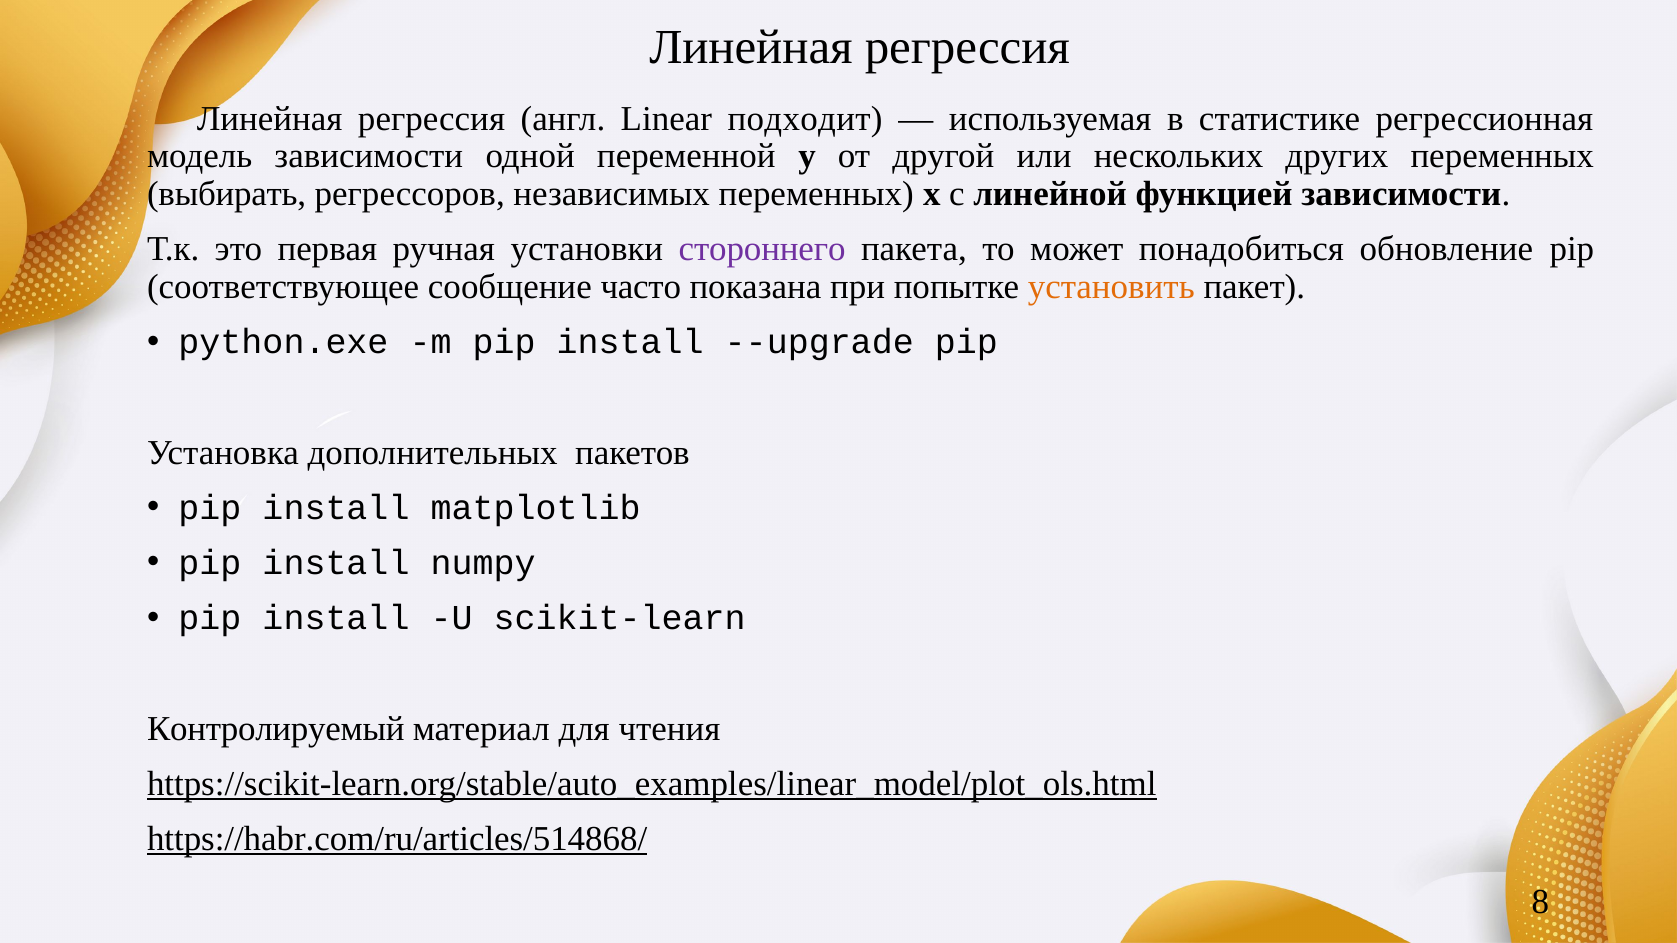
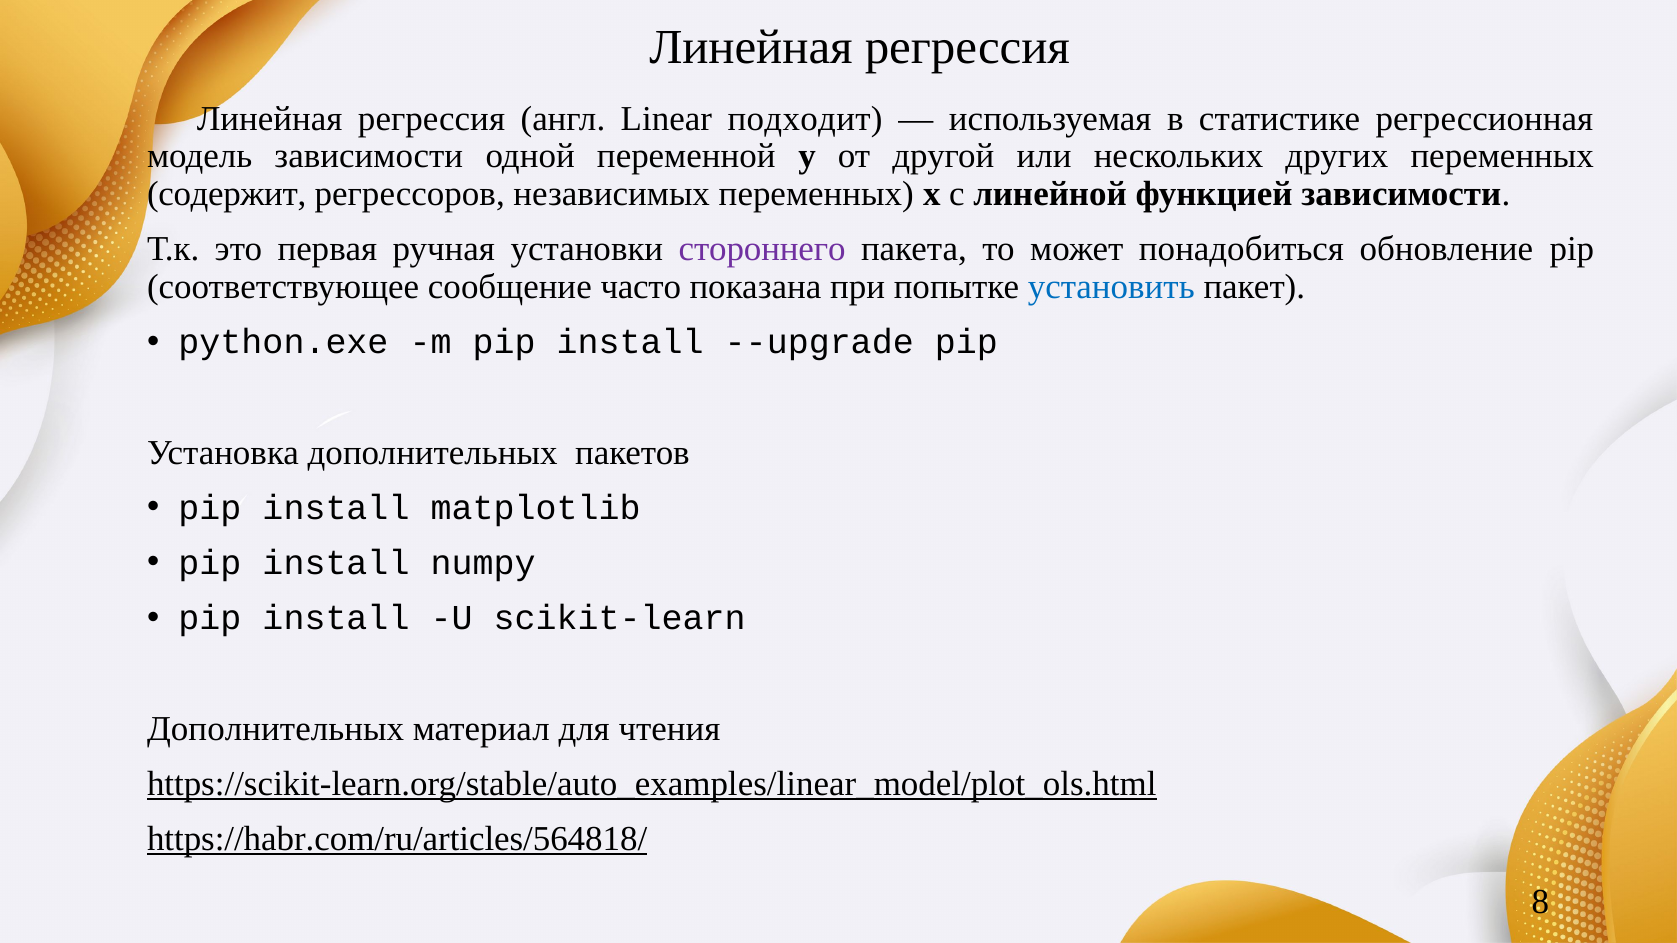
выбирать: выбирать -> содержит
установить colour: orange -> blue
Контролируемый at (276, 729): Контролируемый -> Дополнительных
https://habr.com/ru/articles/514868/: https://habr.com/ru/articles/514868/ -> https://habr.com/ru/articles/564818/
